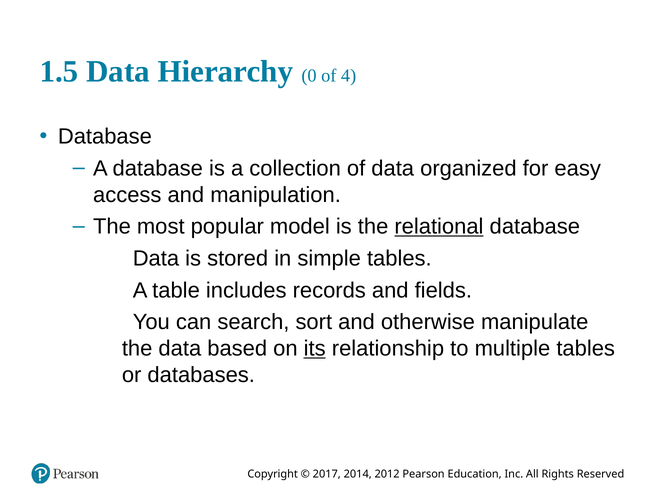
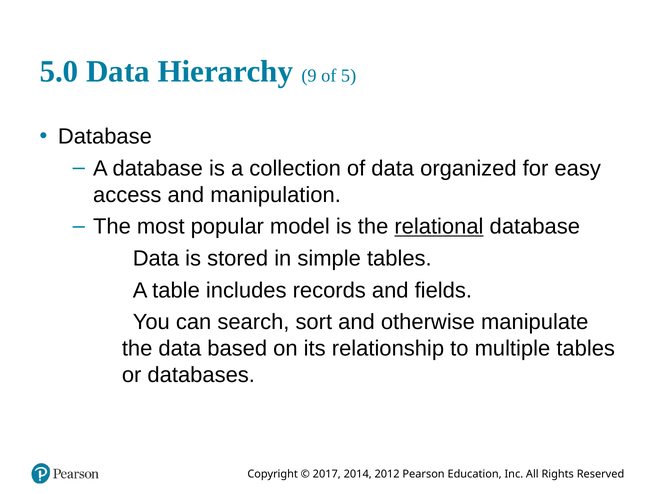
1.5: 1.5 -> 5.0
0: 0 -> 9
4: 4 -> 5
its underline: present -> none
